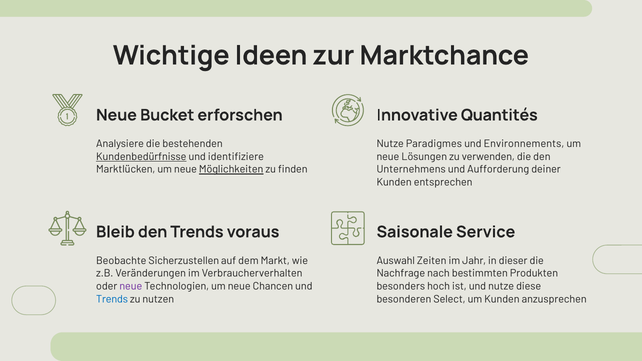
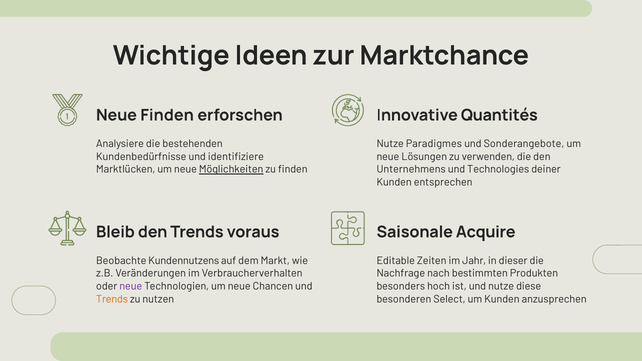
Neue Bucket: Bucket -> Finden
Environnements: Environnements -> Sonderangebote
Kundenbedürfnisse underline: present -> none
Aufforderung: Aufforderung -> Technologies
Service: Service -> Acquire
Sicherzustellen: Sicherzustellen -> Kundennutzens
Auswahl: Auswahl -> Editable
Trends at (112, 299) colour: blue -> orange
